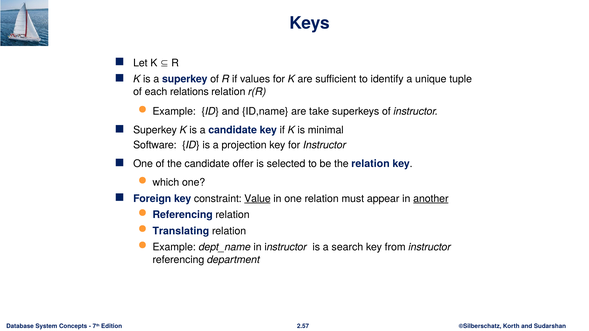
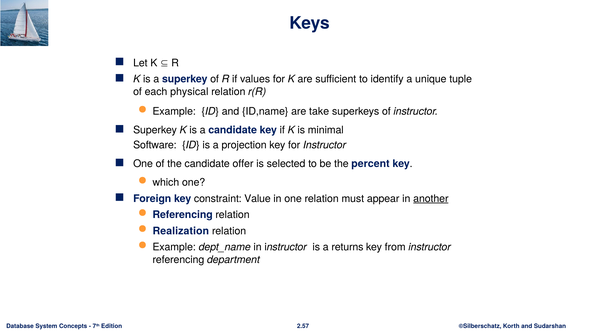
relations: relations -> physical
the relation: relation -> percent
Value underline: present -> none
Translating: Translating -> Realization
search: search -> returns
